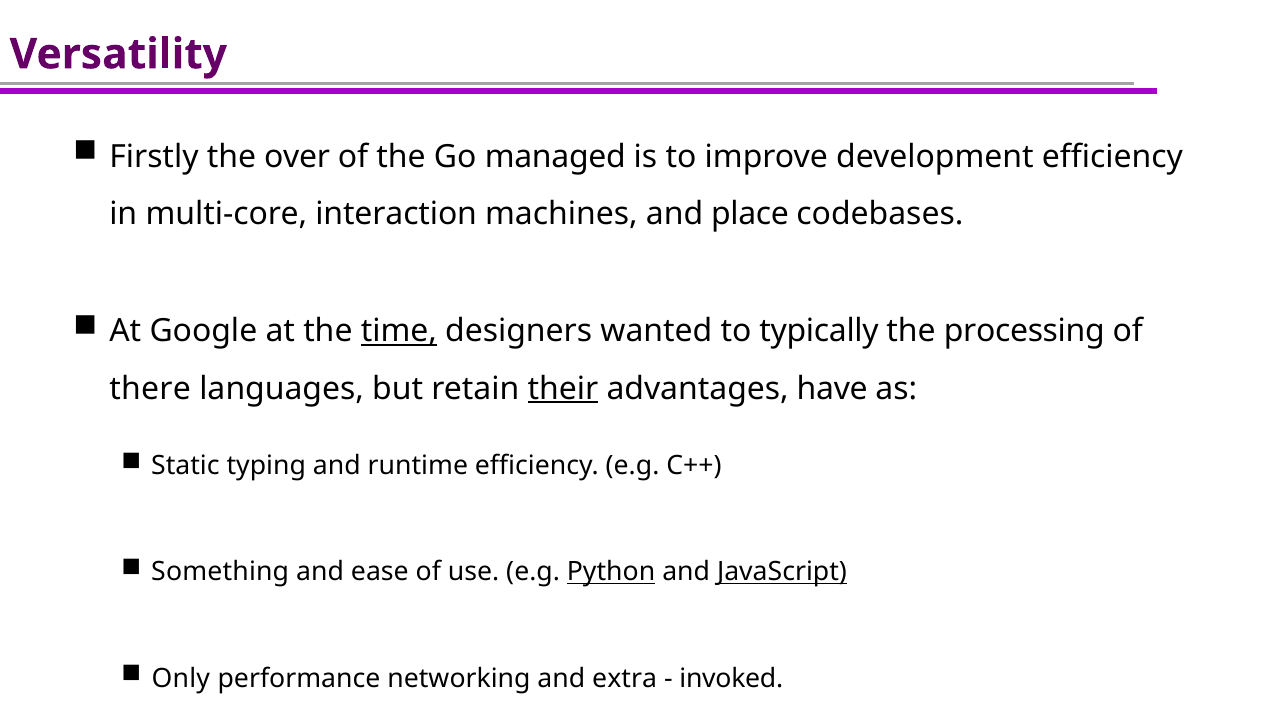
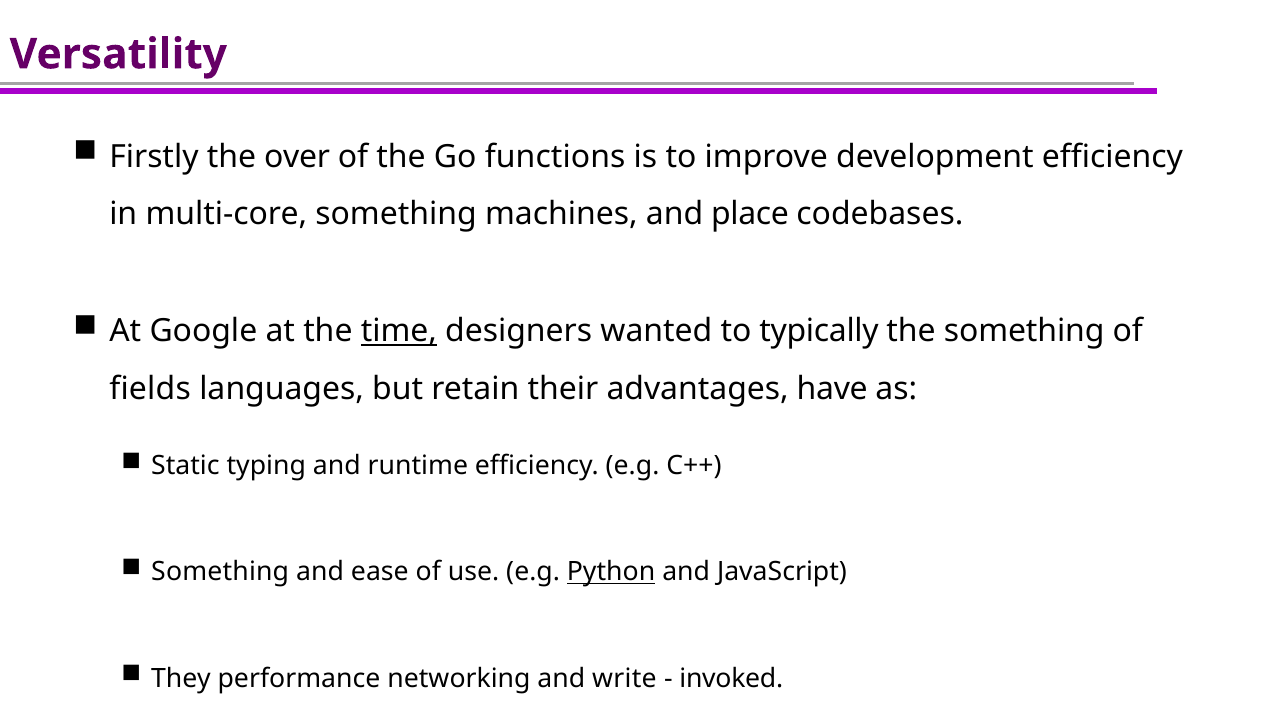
managed: managed -> functions
multi-core interaction: interaction -> something
the processing: processing -> something
there: there -> fields
their underline: present -> none
JavaScript underline: present -> none
Only: Only -> They
extra: extra -> write
